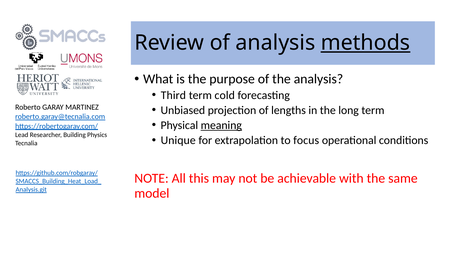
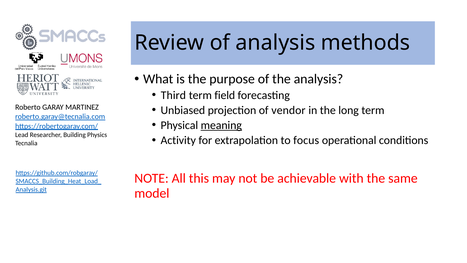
methods underline: present -> none
cold: cold -> field
lengths: lengths -> vendor
Unique: Unique -> Activity
